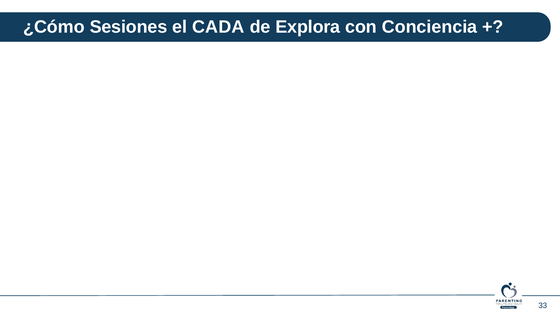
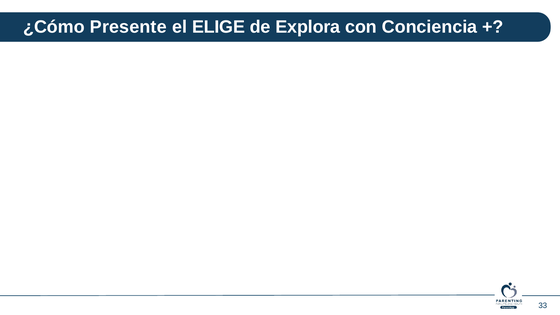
Sesiones: Sesiones -> Presente
CADA: CADA -> ELIGE
